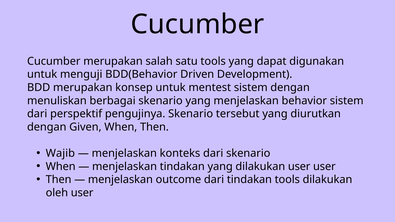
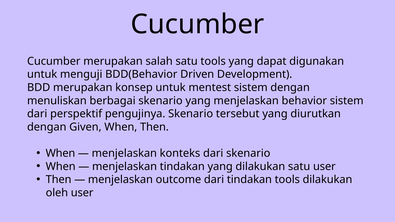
Wajib at (60, 153): Wajib -> When
dilakukan user: user -> satu
